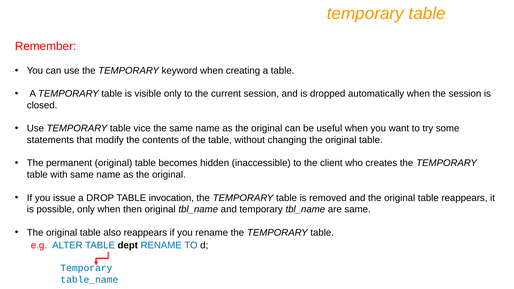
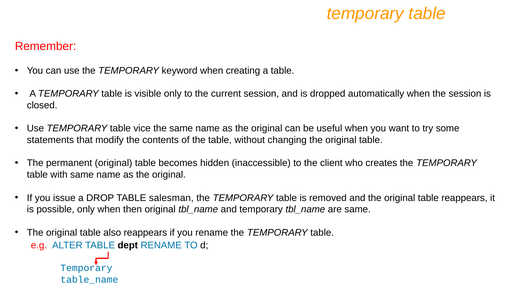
invocation: invocation -> salesman
